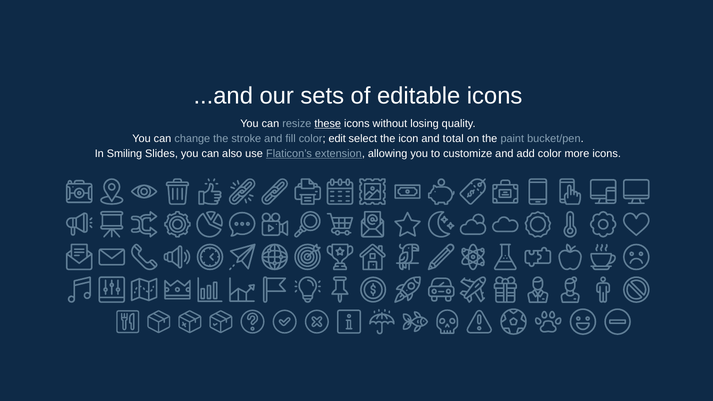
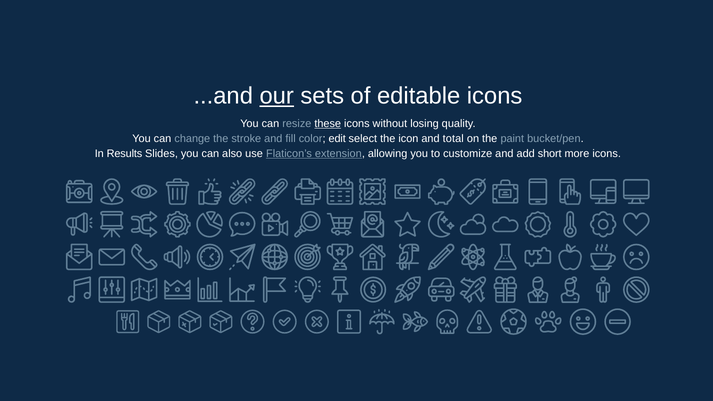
our underline: none -> present
Smiling: Smiling -> Results
add color: color -> short
